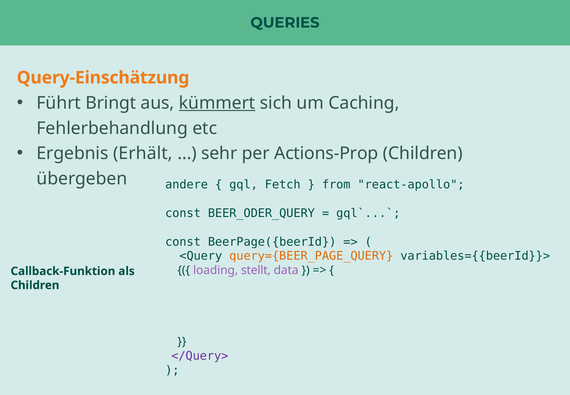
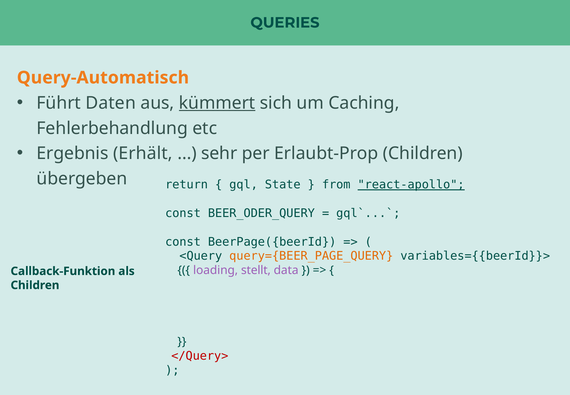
Query-Einschätzung: Query-Einschätzung -> Query-Automatisch
Bringt: Bringt -> Daten
Actions-Prop: Actions-Prop -> Erlaubt-Prop
andere: andere -> return
Fetch: Fetch -> State
react-apollo underline: none -> present
</Query> colour: purple -> red
